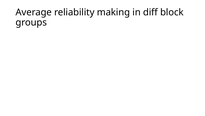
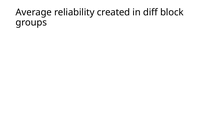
making: making -> created
